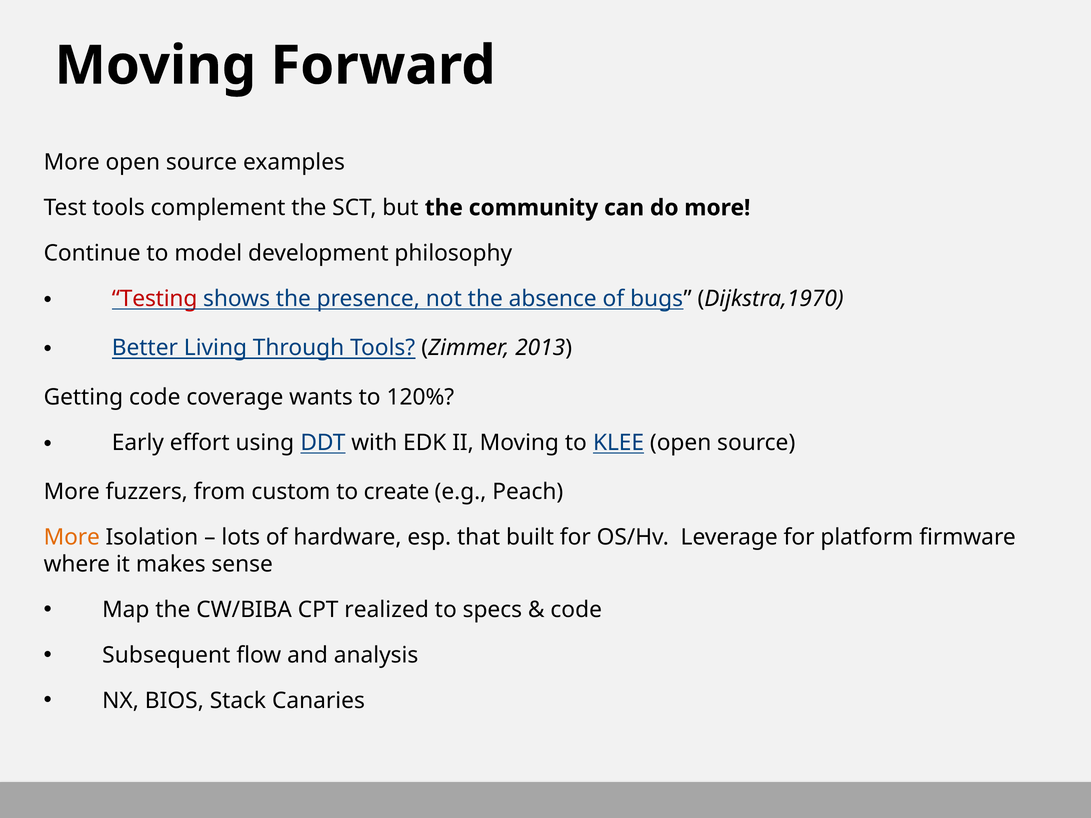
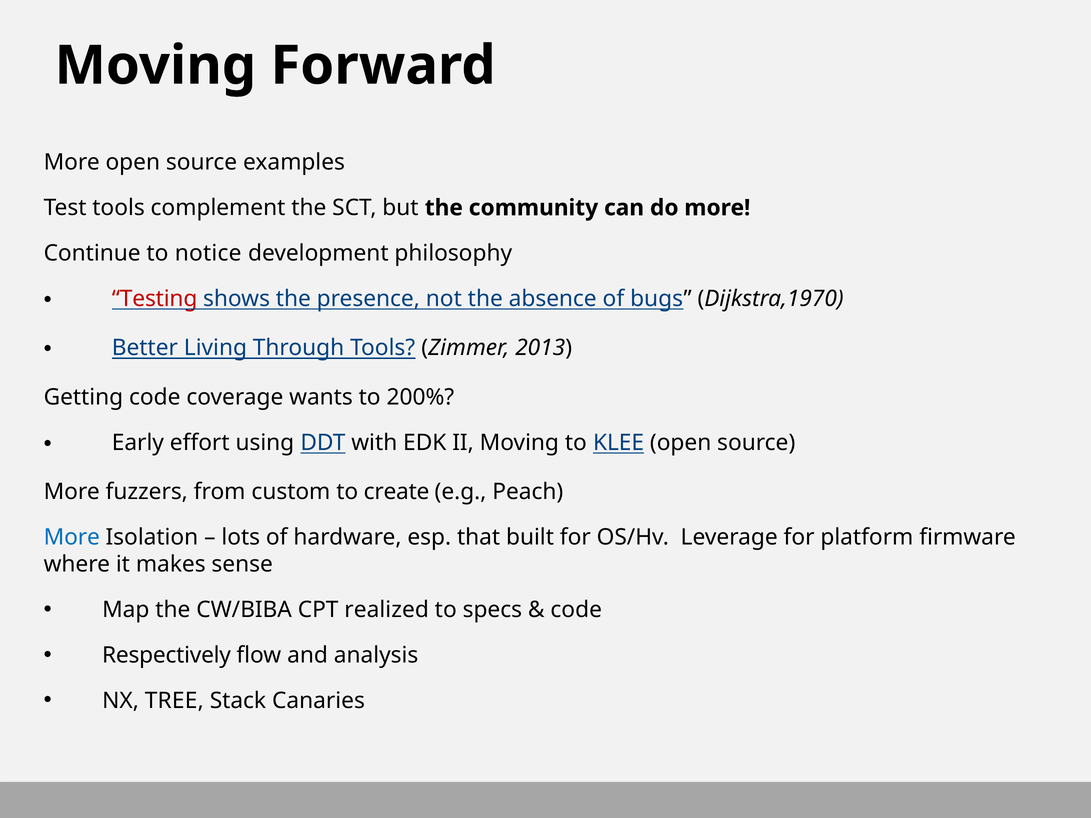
model: model -> notice
120%: 120% -> 200%
More at (72, 537) colour: orange -> blue
Subsequent: Subsequent -> Respectively
BIOS: BIOS -> TREE
